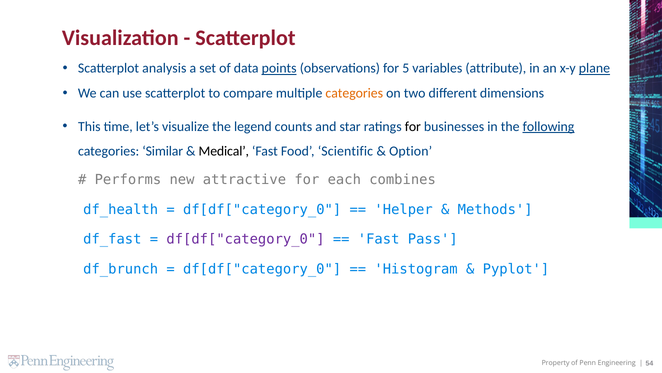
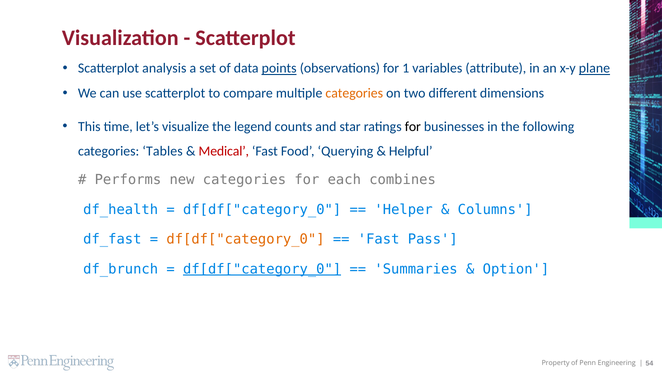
5: 5 -> 1
following underline: present -> none
Similar: Similar -> Tables
Medical colour: black -> red
Scientific: Scientific -> Querying
Option: Option -> Helpful
new attractive: attractive -> categories
Methods: Methods -> Columns
df[df["category_0 at (246, 239) colour: purple -> orange
df[df["category_0 at (262, 268) underline: none -> present
Histogram: Histogram -> Summaries
Pyplot: Pyplot -> Option
